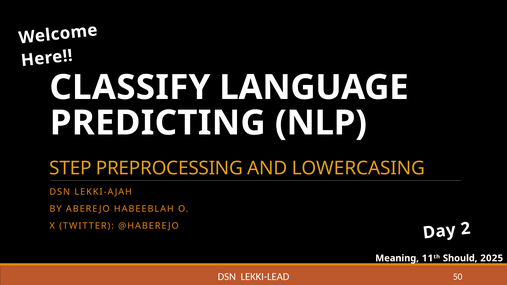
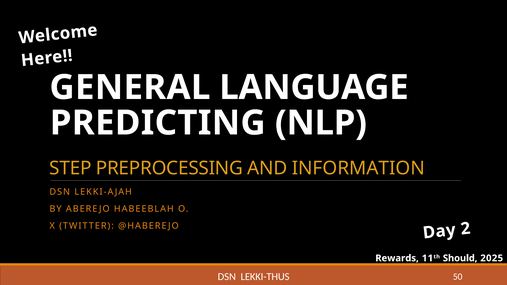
CLASSIFY: CLASSIFY -> GENERAL
LOWERCASING: LOWERCASING -> INFORMATION
Meaning: Meaning -> Rewards
LEKKI-LEAD: LEKKI-LEAD -> LEKKI-THUS
